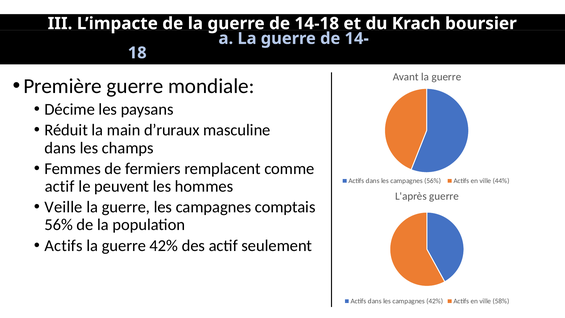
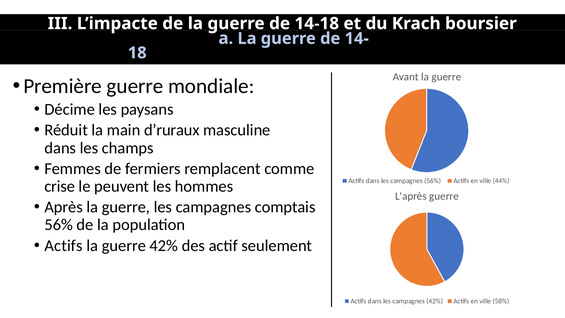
actif at (60, 186): actif -> crise
Veille: Veille -> Après
